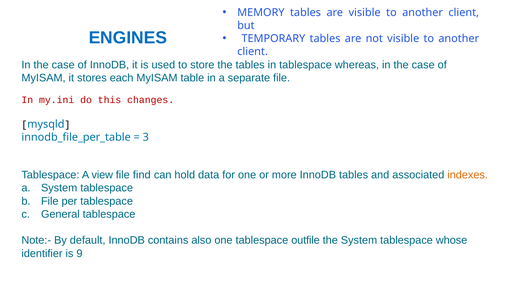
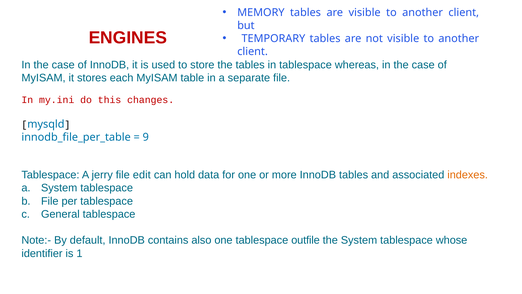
ENGINES colour: blue -> red
3: 3 -> 9
view: view -> jerry
find: find -> edit
9: 9 -> 1
